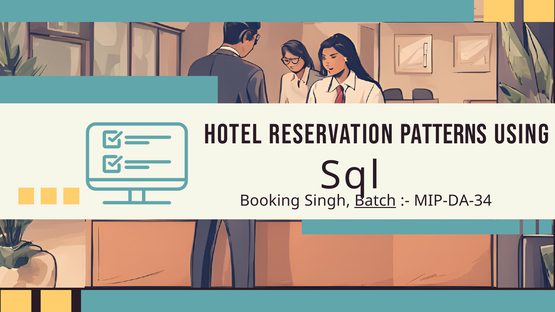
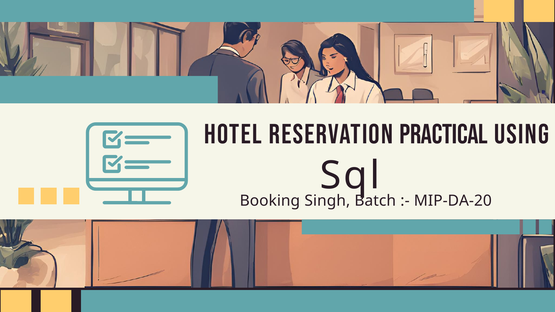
PATTERNS: PATTERNS -> PRACTICAL
Batch underline: present -> none
MIP-DA-34: MIP-DA-34 -> MIP-DA-20
